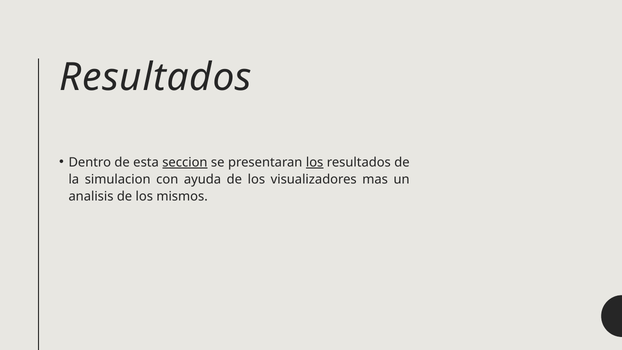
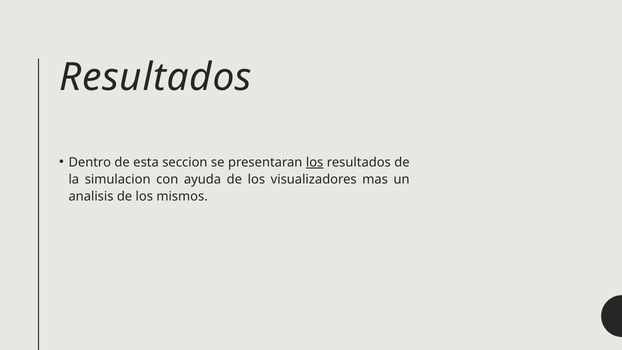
seccion underline: present -> none
